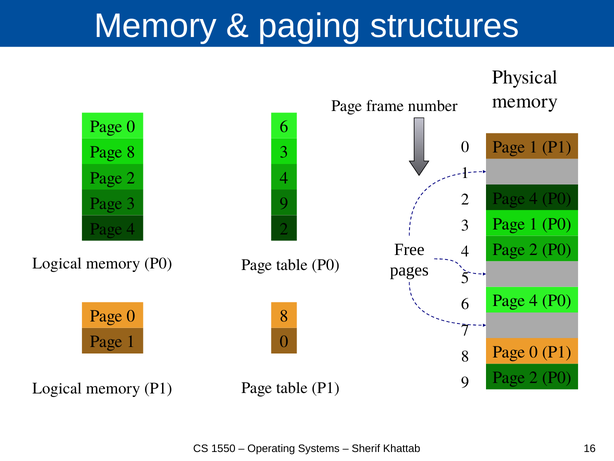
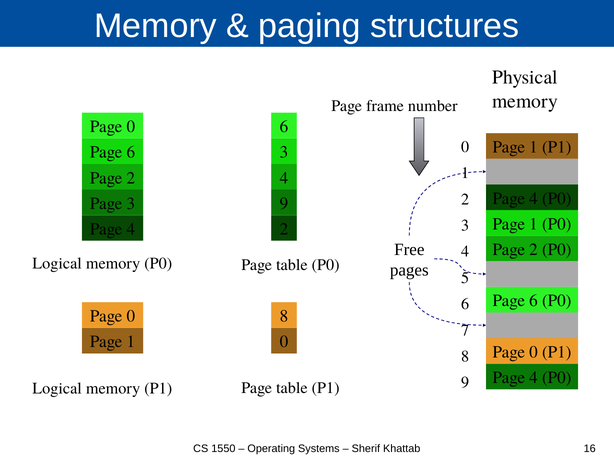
8 at (131, 152): 8 -> 6
4 at (534, 300): 4 -> 6
2 at (534, 377): 2 -> 4
